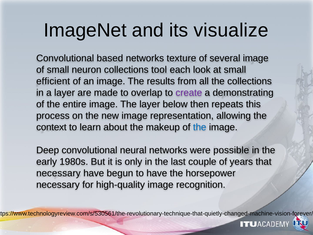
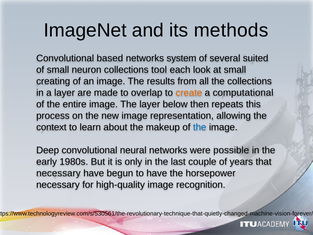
visualize: visualize -> methods
texture: texture -> system
several image: image -> suited
efficient: efficient -> creating
create colour: purple -> orange
demonstrating: demonstrating -> computational
